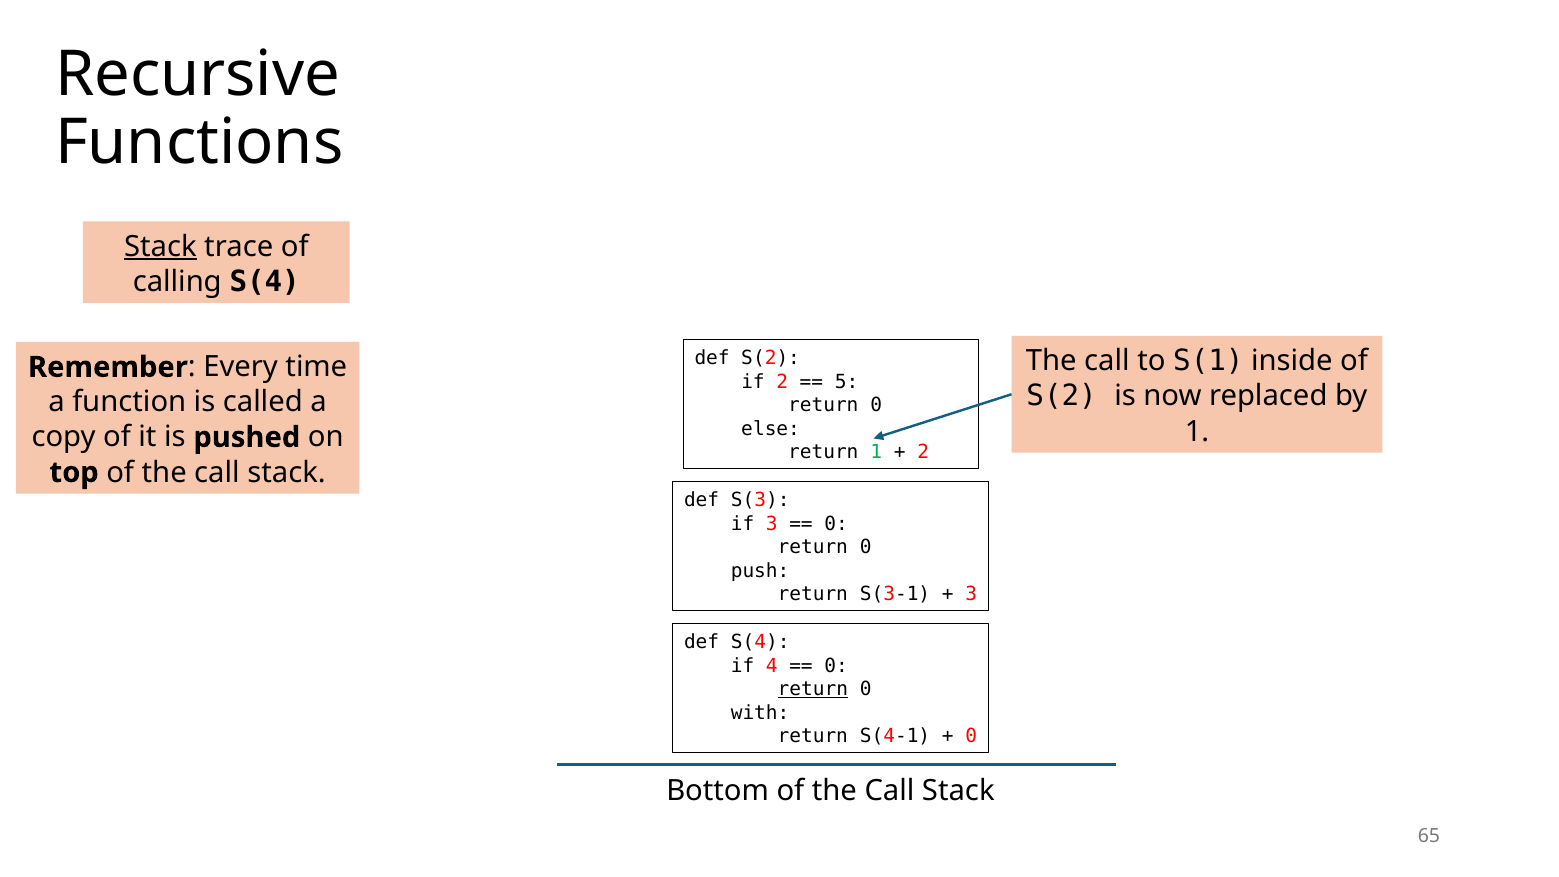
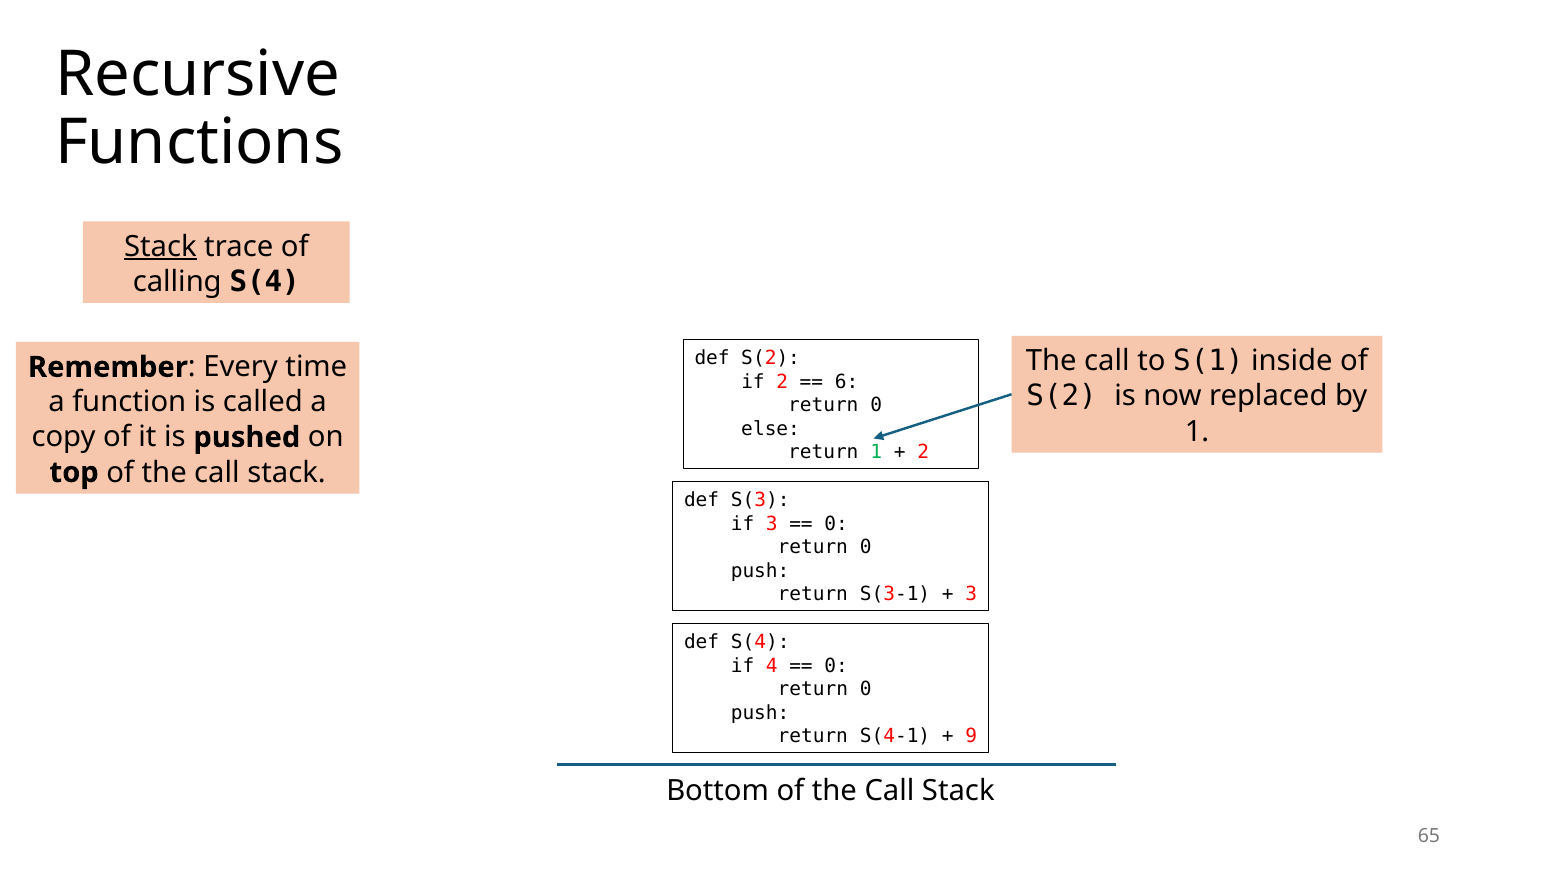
5: 5 -> 6
return at (813, 689) underline: present -> none
with at (760, 713): with -> push
0 at (971, 736): 0 -> 9
